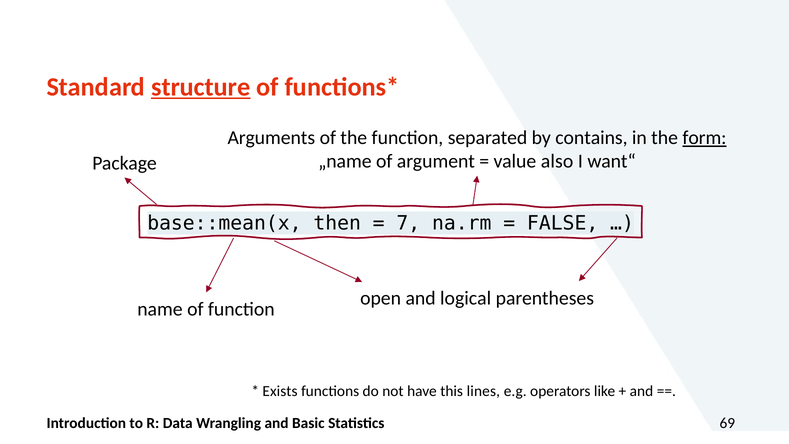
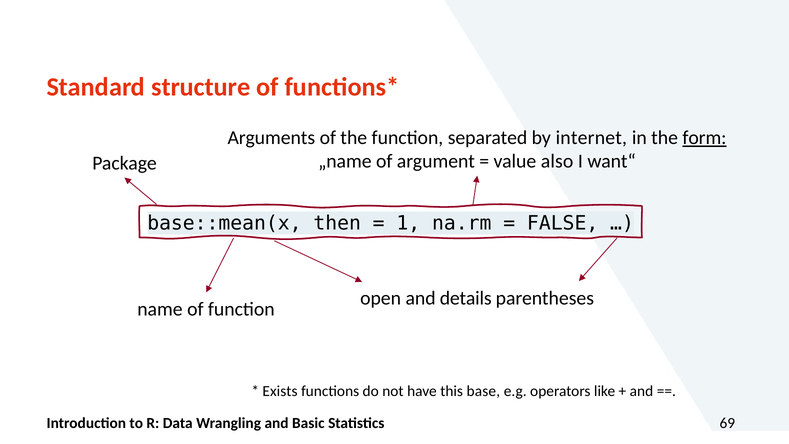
structure underline: present -> none
contains: contains -> internet
7: 7 -> 1
logical: logical -> details
lines: lines -> base
